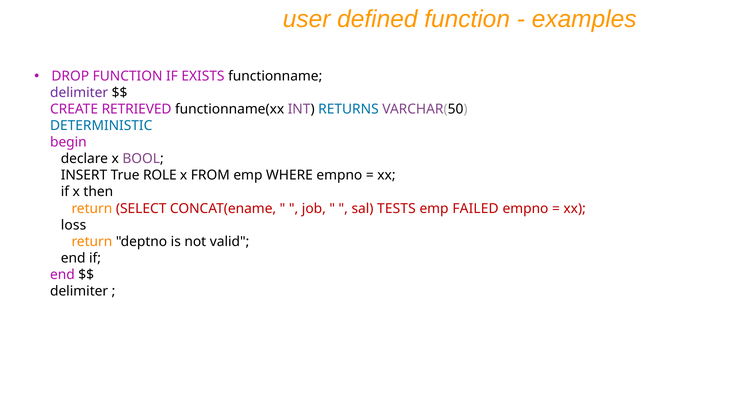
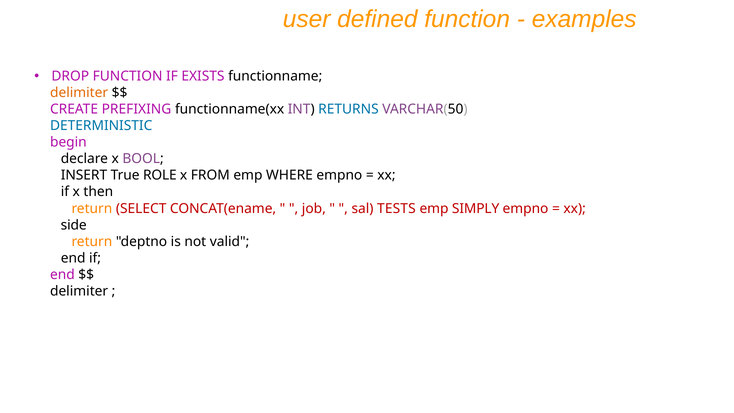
delimiter at (79, 93) colour: purple -> orange
RETRIEVED: RETRIEVED -> PREFIXING
FAILED: FAILED -> SIMPLY
loss: loss -> side
